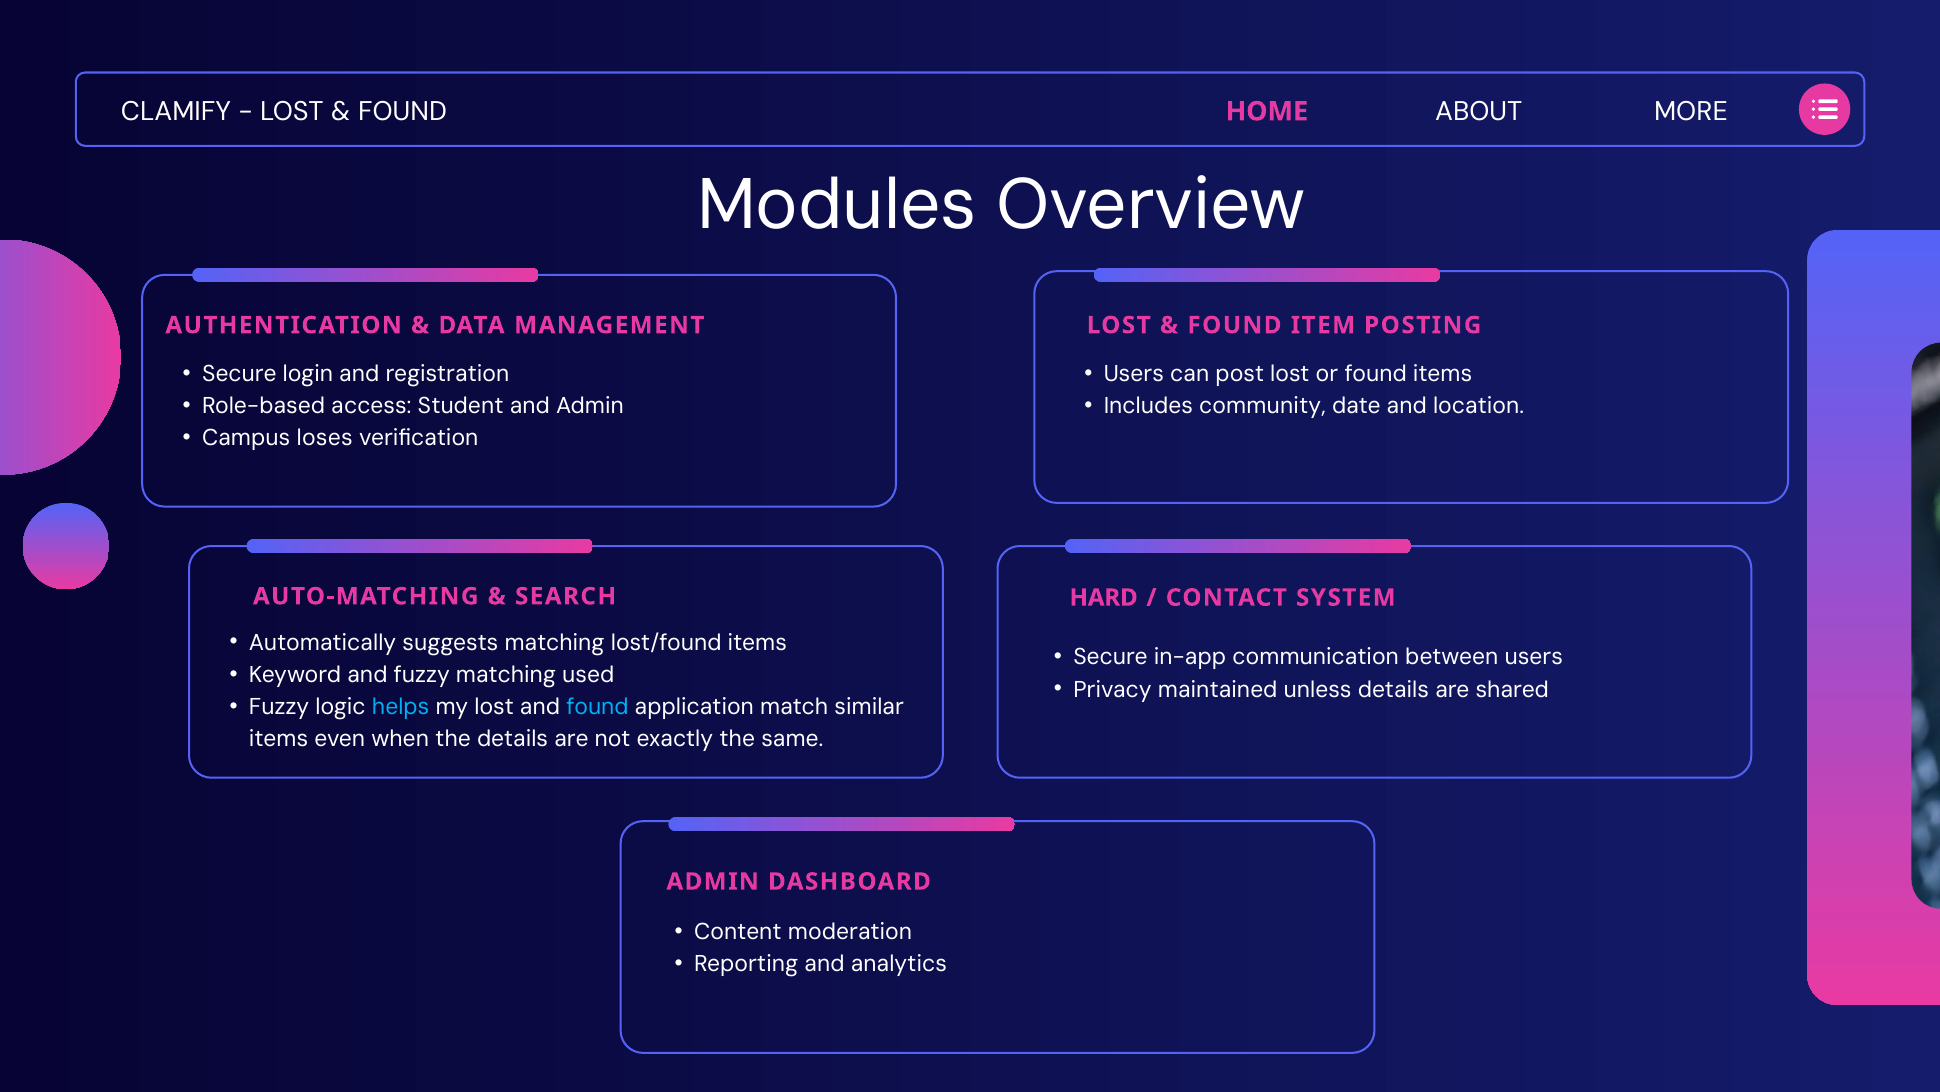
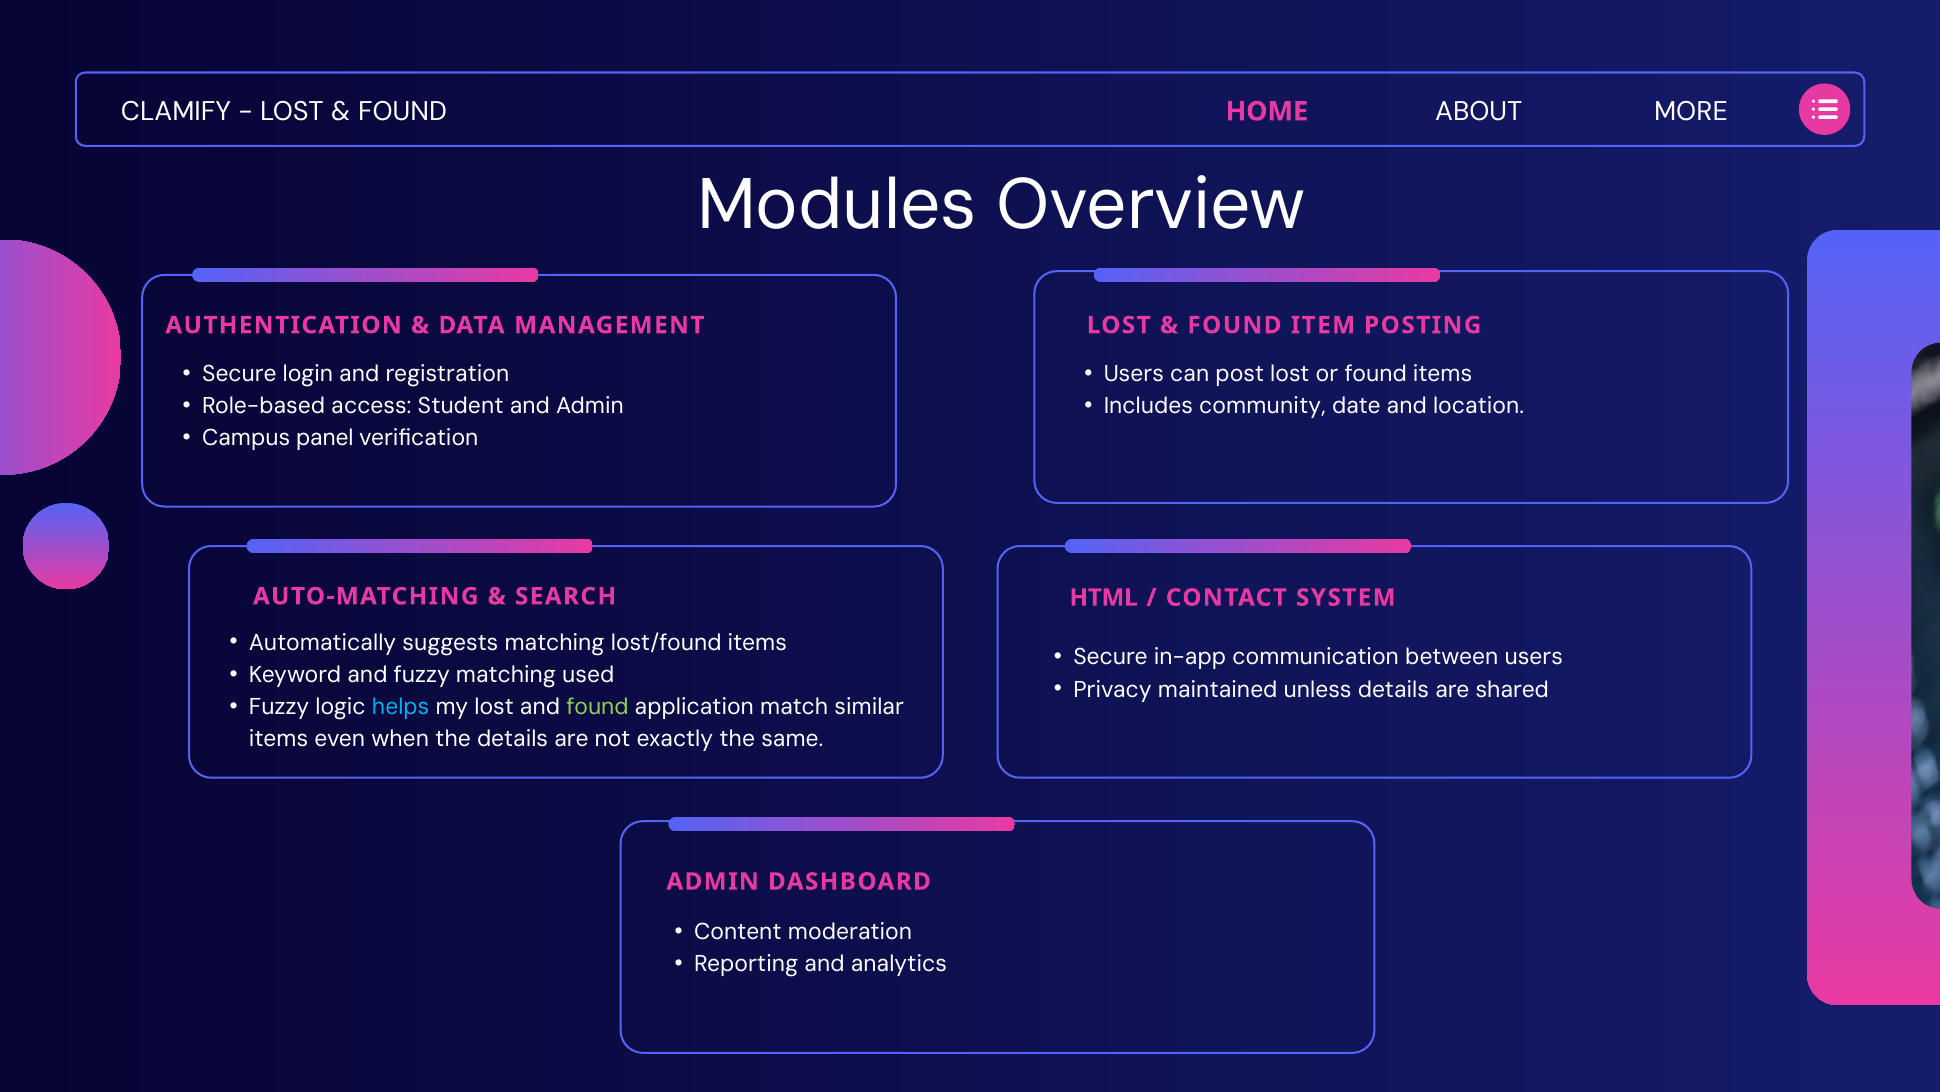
loses: loses -> panel
HARD: HARD -> HTML
found at (597, 706) colour: light blue -> light green
